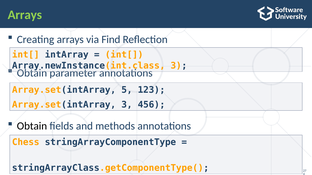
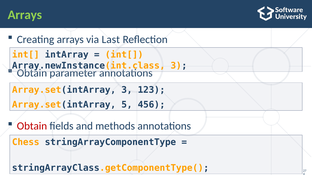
Find: Find -> Last
Array.set(intArray 5: 5 -> 3
Array.set(intArray 3: 3 -> 5
Obtain at (32, 126) colour: black -> red
